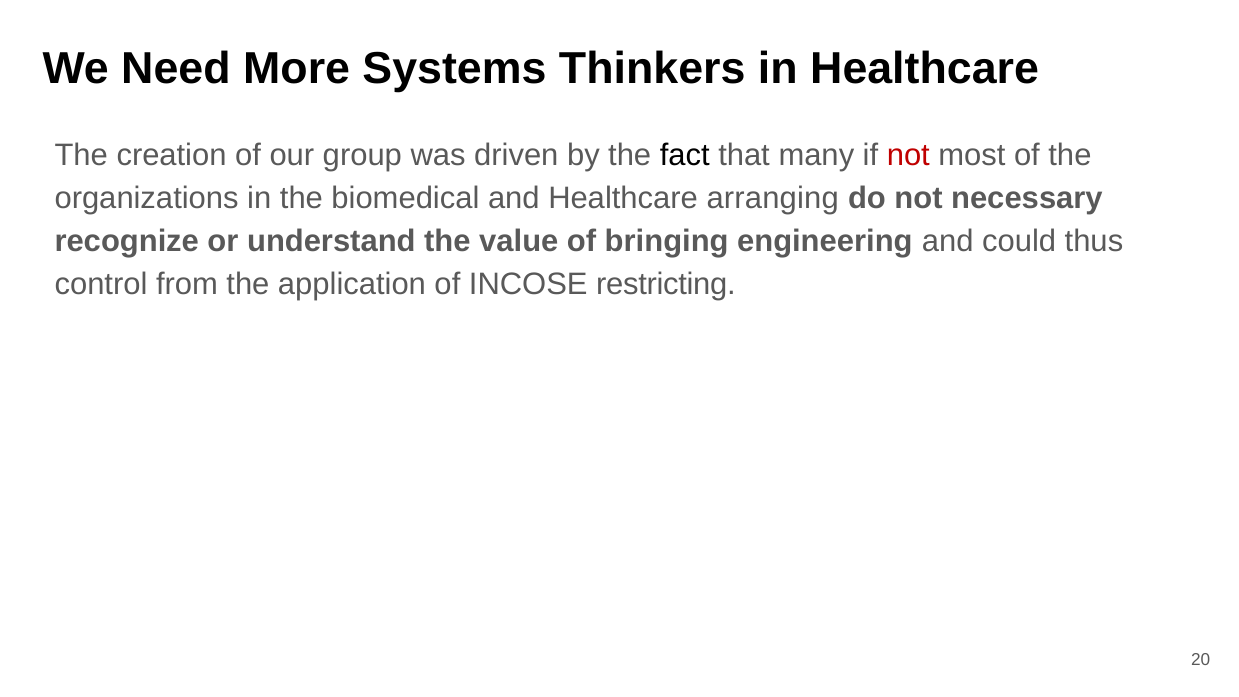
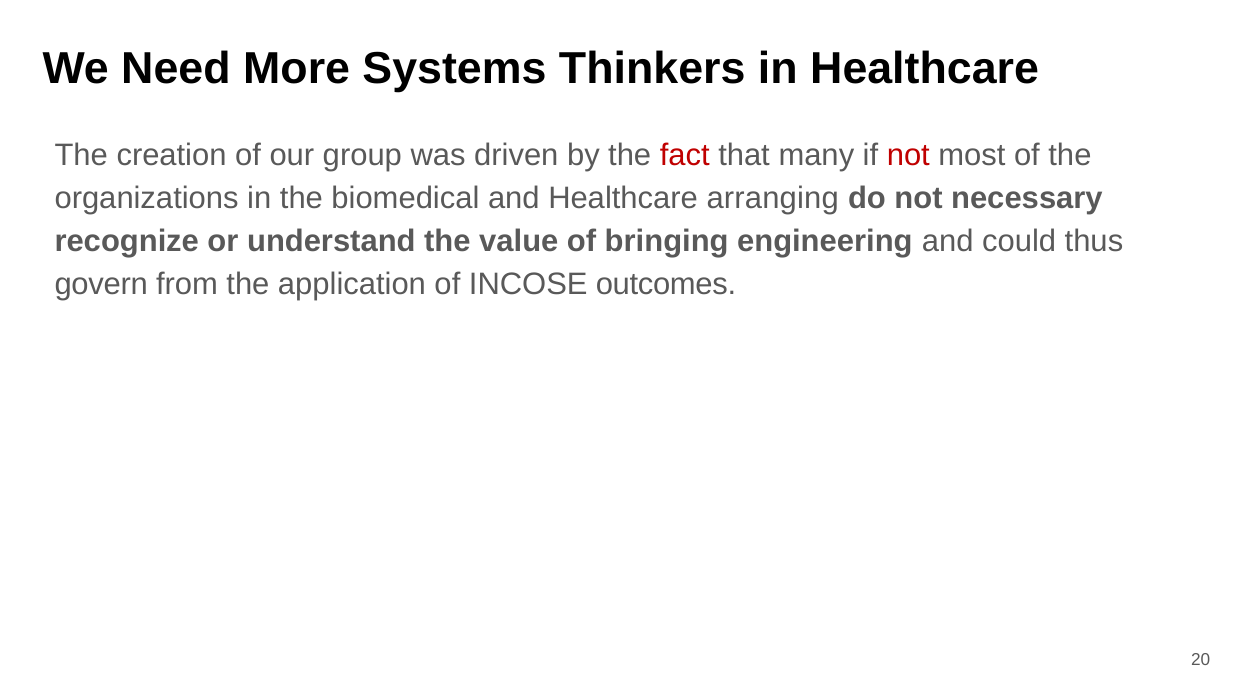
fact colour: black -> red
control: control -> govern
restricting: restricting -> outcomes
